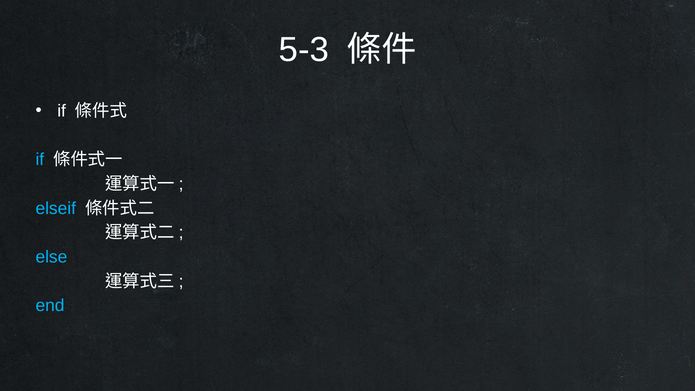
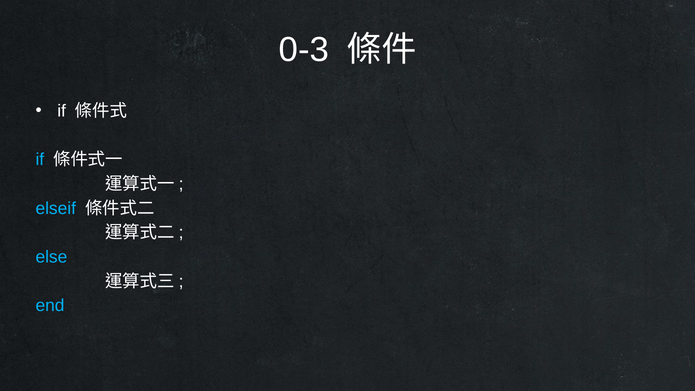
5-3: 5-3 -> 0-3
